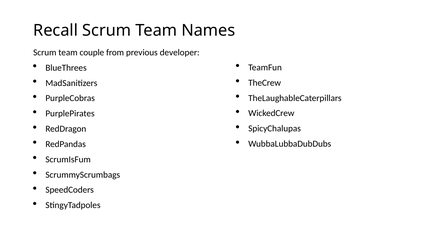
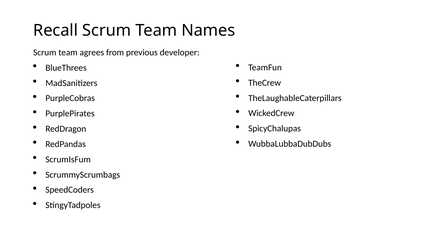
couple: couple -> agrees
